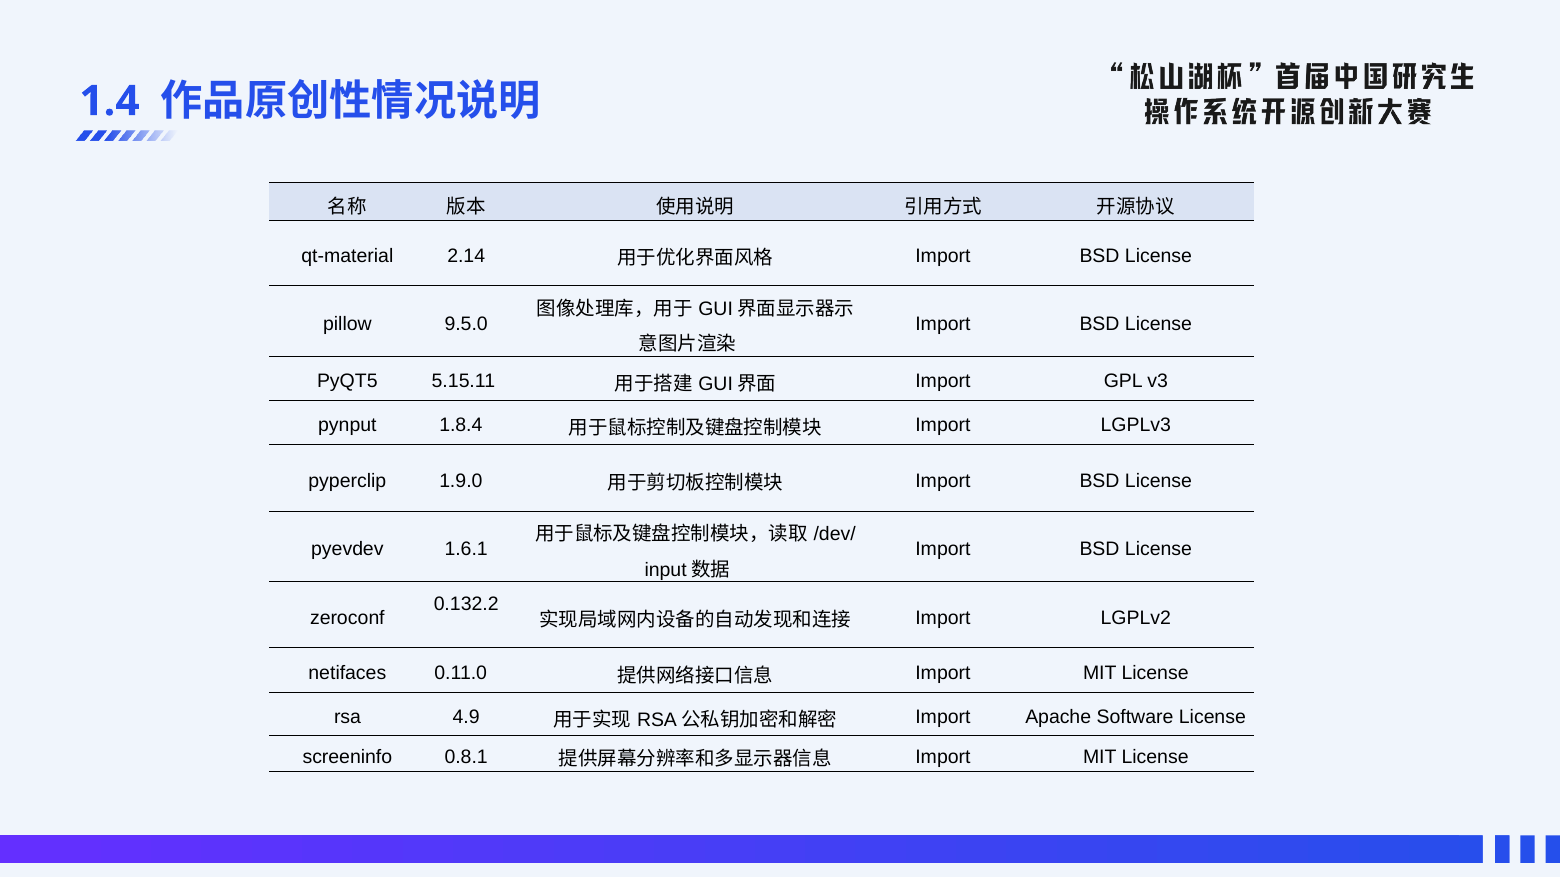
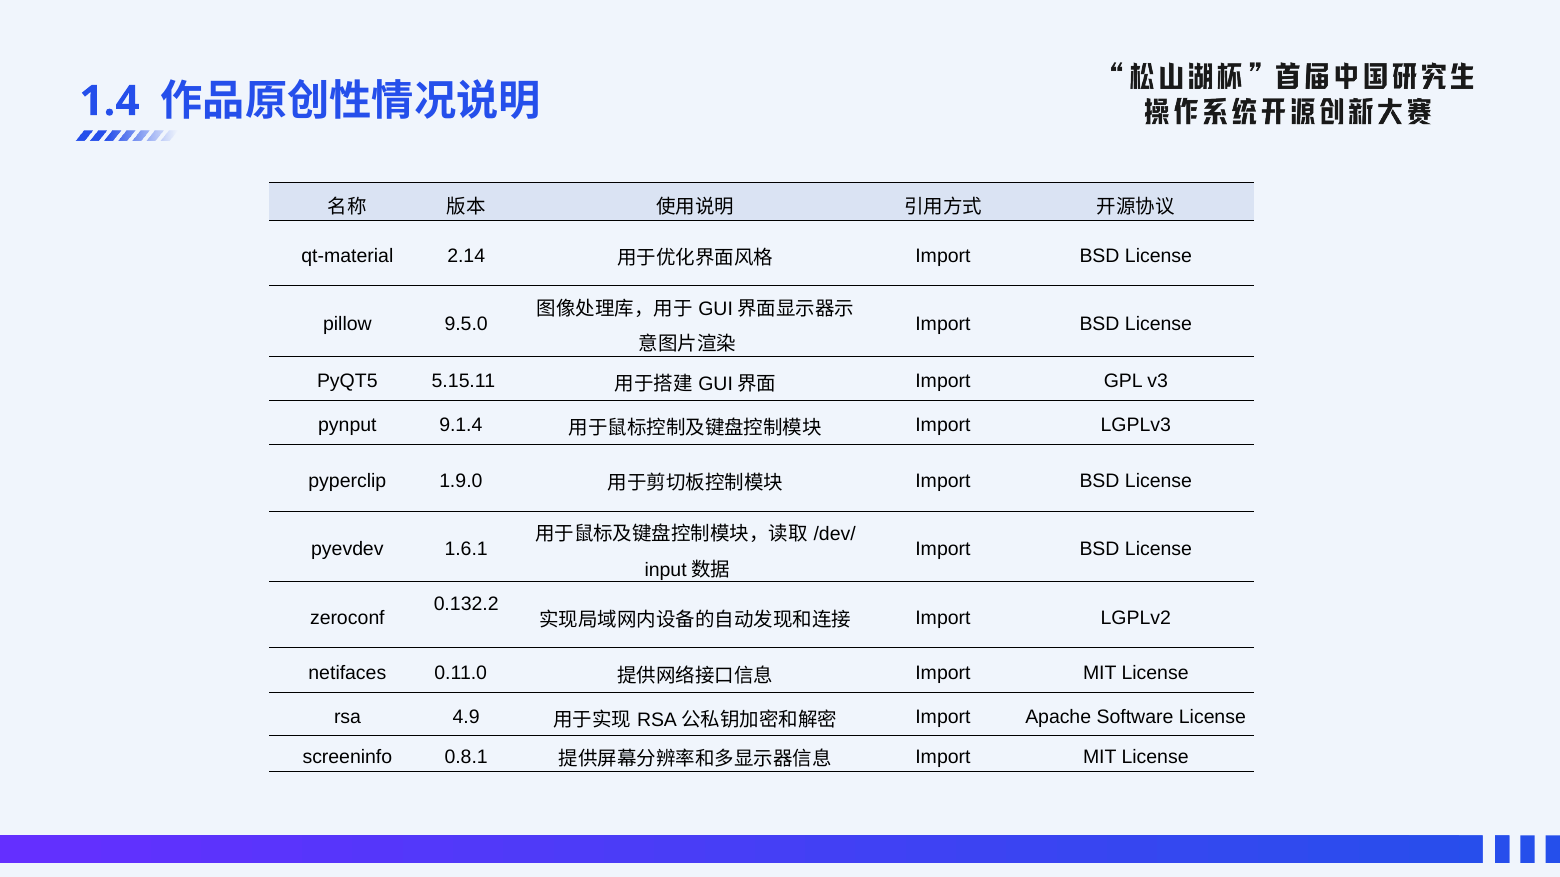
1.8.4: 1.8.4 -> 9.1.4
